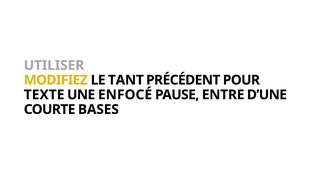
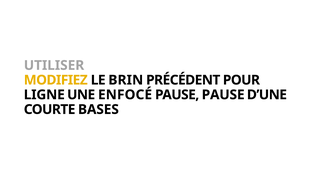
TANT: TANT -> BRIN
TEXTE: TEXTE -> LIGNE
PAUSE ENTRE: ENTRE -> PAUSE
